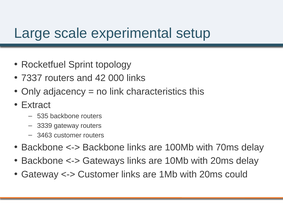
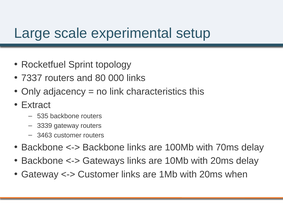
42: 42 -> 80
could: could -> when
